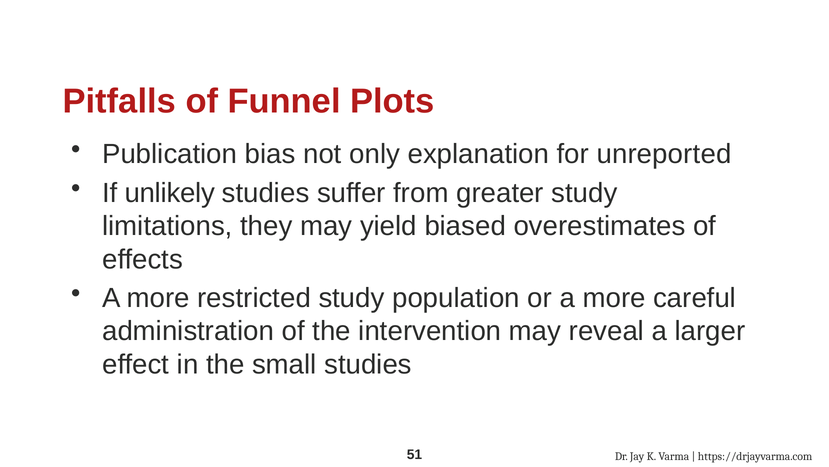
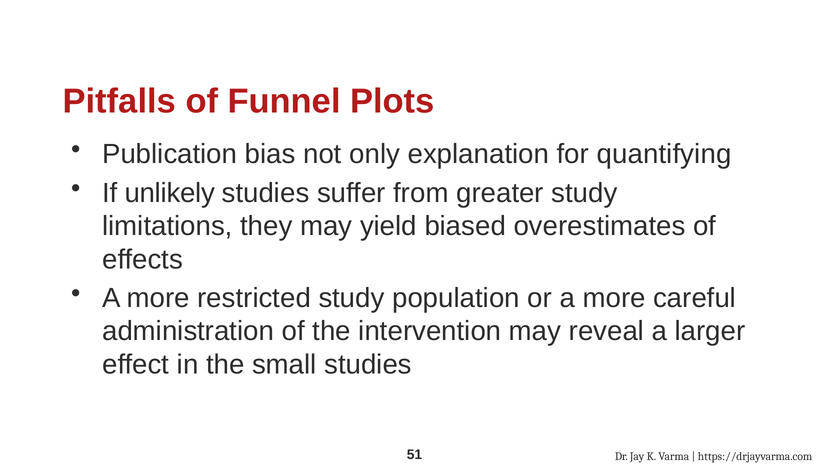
unreported: unreported -> quantifying
